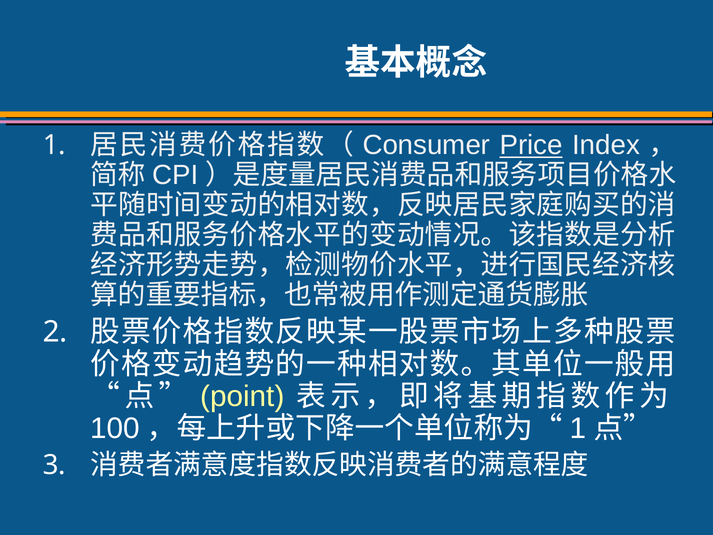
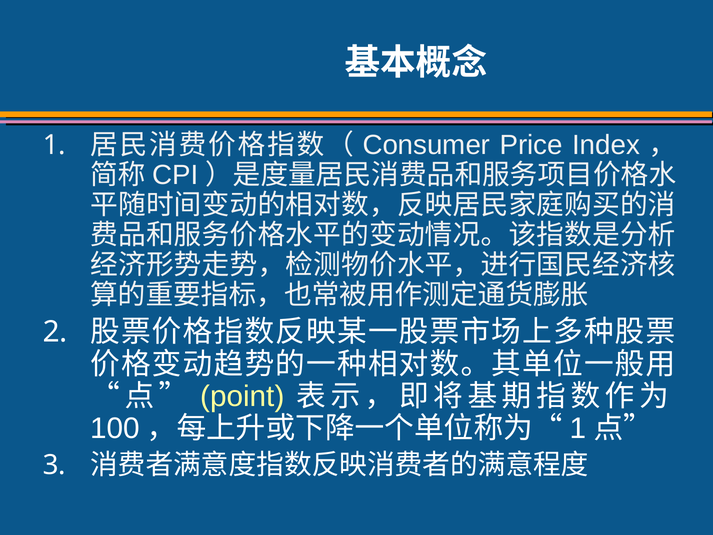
Price underline: present -> none
